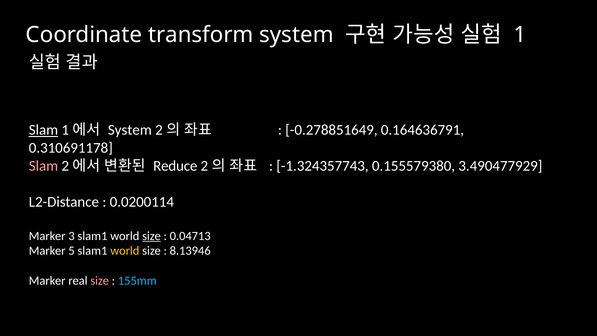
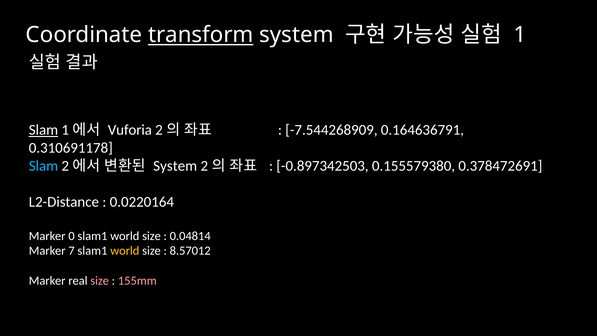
transform underline: none -> present
System at (130, 130): System -> Vuforia
-0.278851649: -0.278851649 -> -7.544268909
Slam at (43, 166) colour: pink -> light blue
Reduce at (175, 166): Reduce -> System
-1.324357743: -1.324357743 -> -0.897342503
3.490477929: 3.490477929 -> 0.378472691
0.0200114: 0.0200114 -> 0.0220164
3: 3 -> 0
size at (151, 236) underline: present -> none
0.04713: 0.04713 -> 0.04814
5: 5 -> 7
8.13946: 8.13946 -> 8.57012
155mm colour: light blue -> pink
